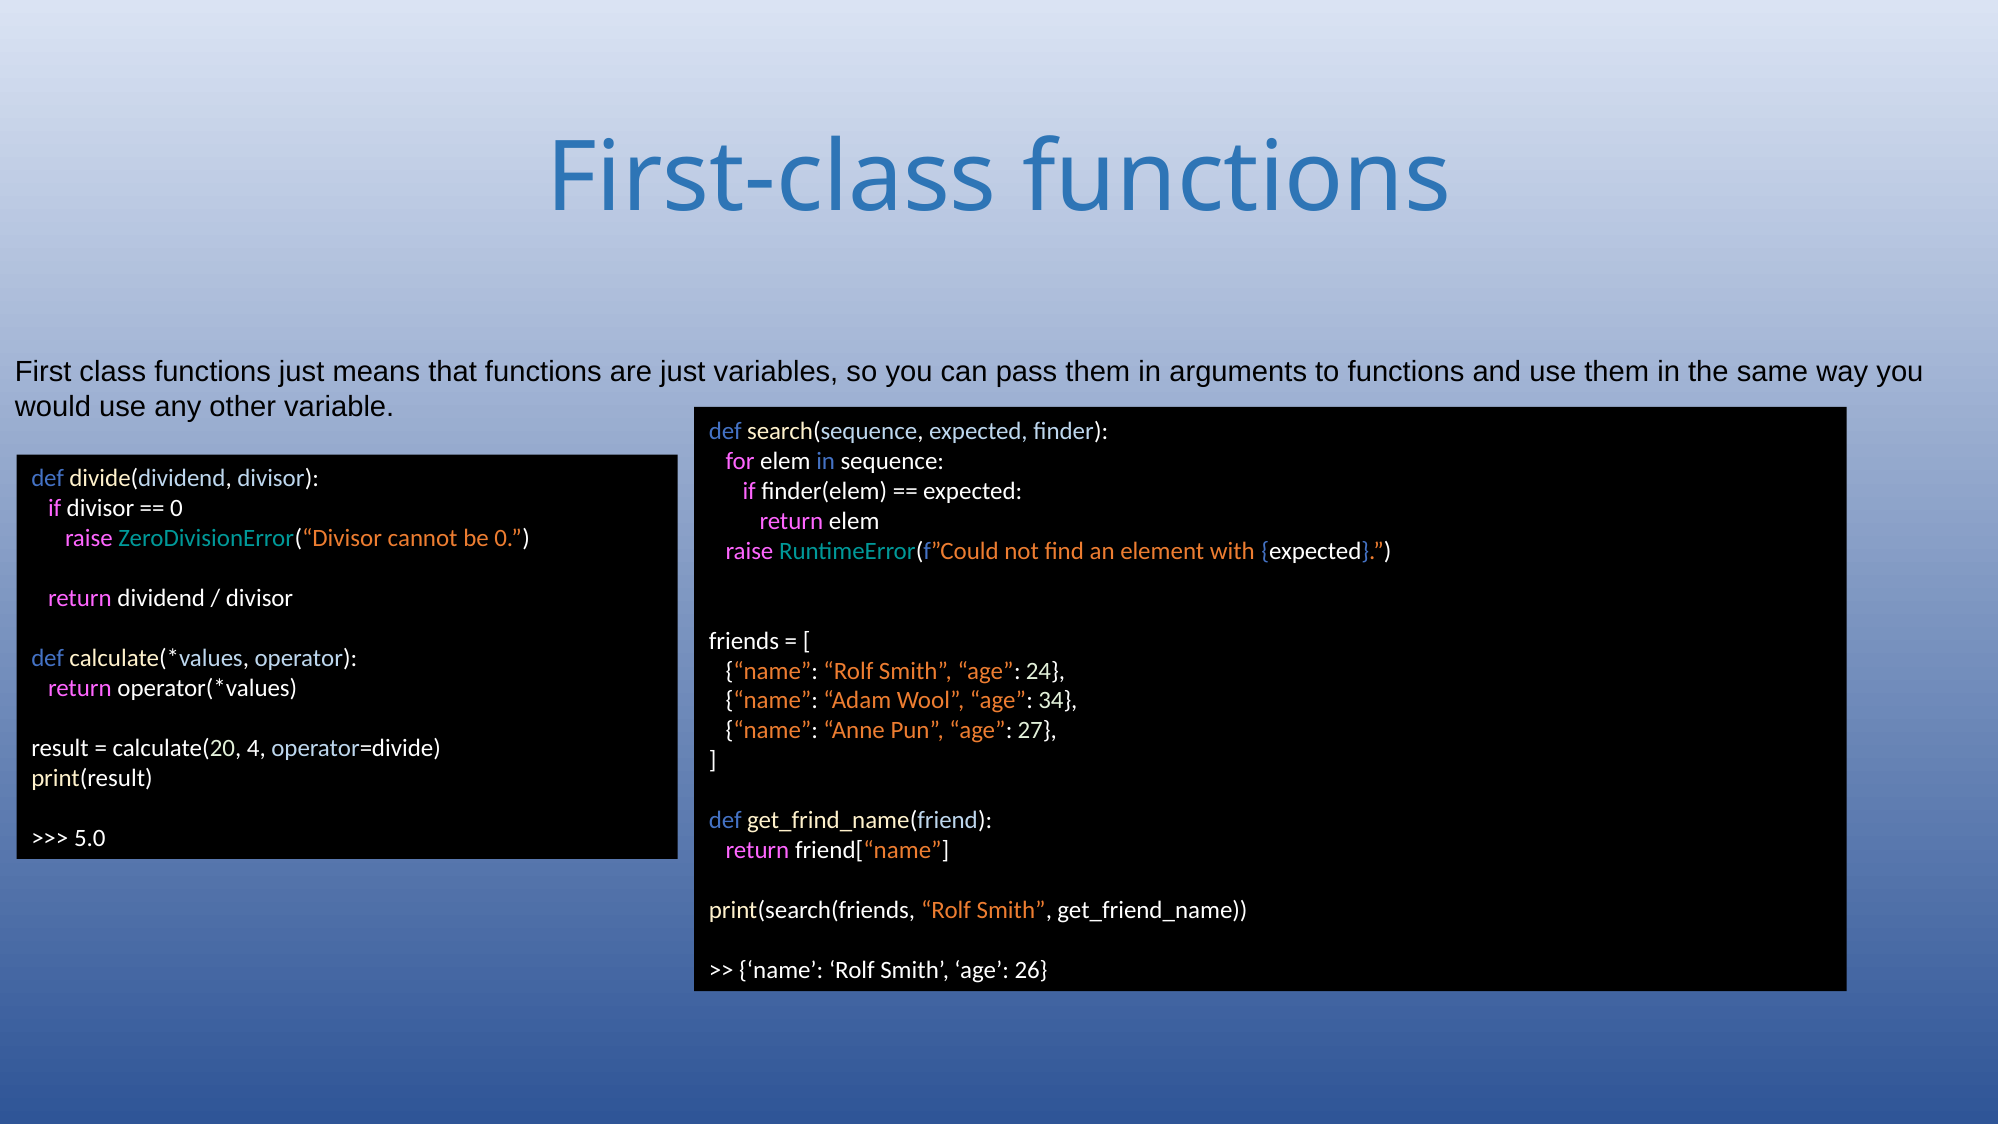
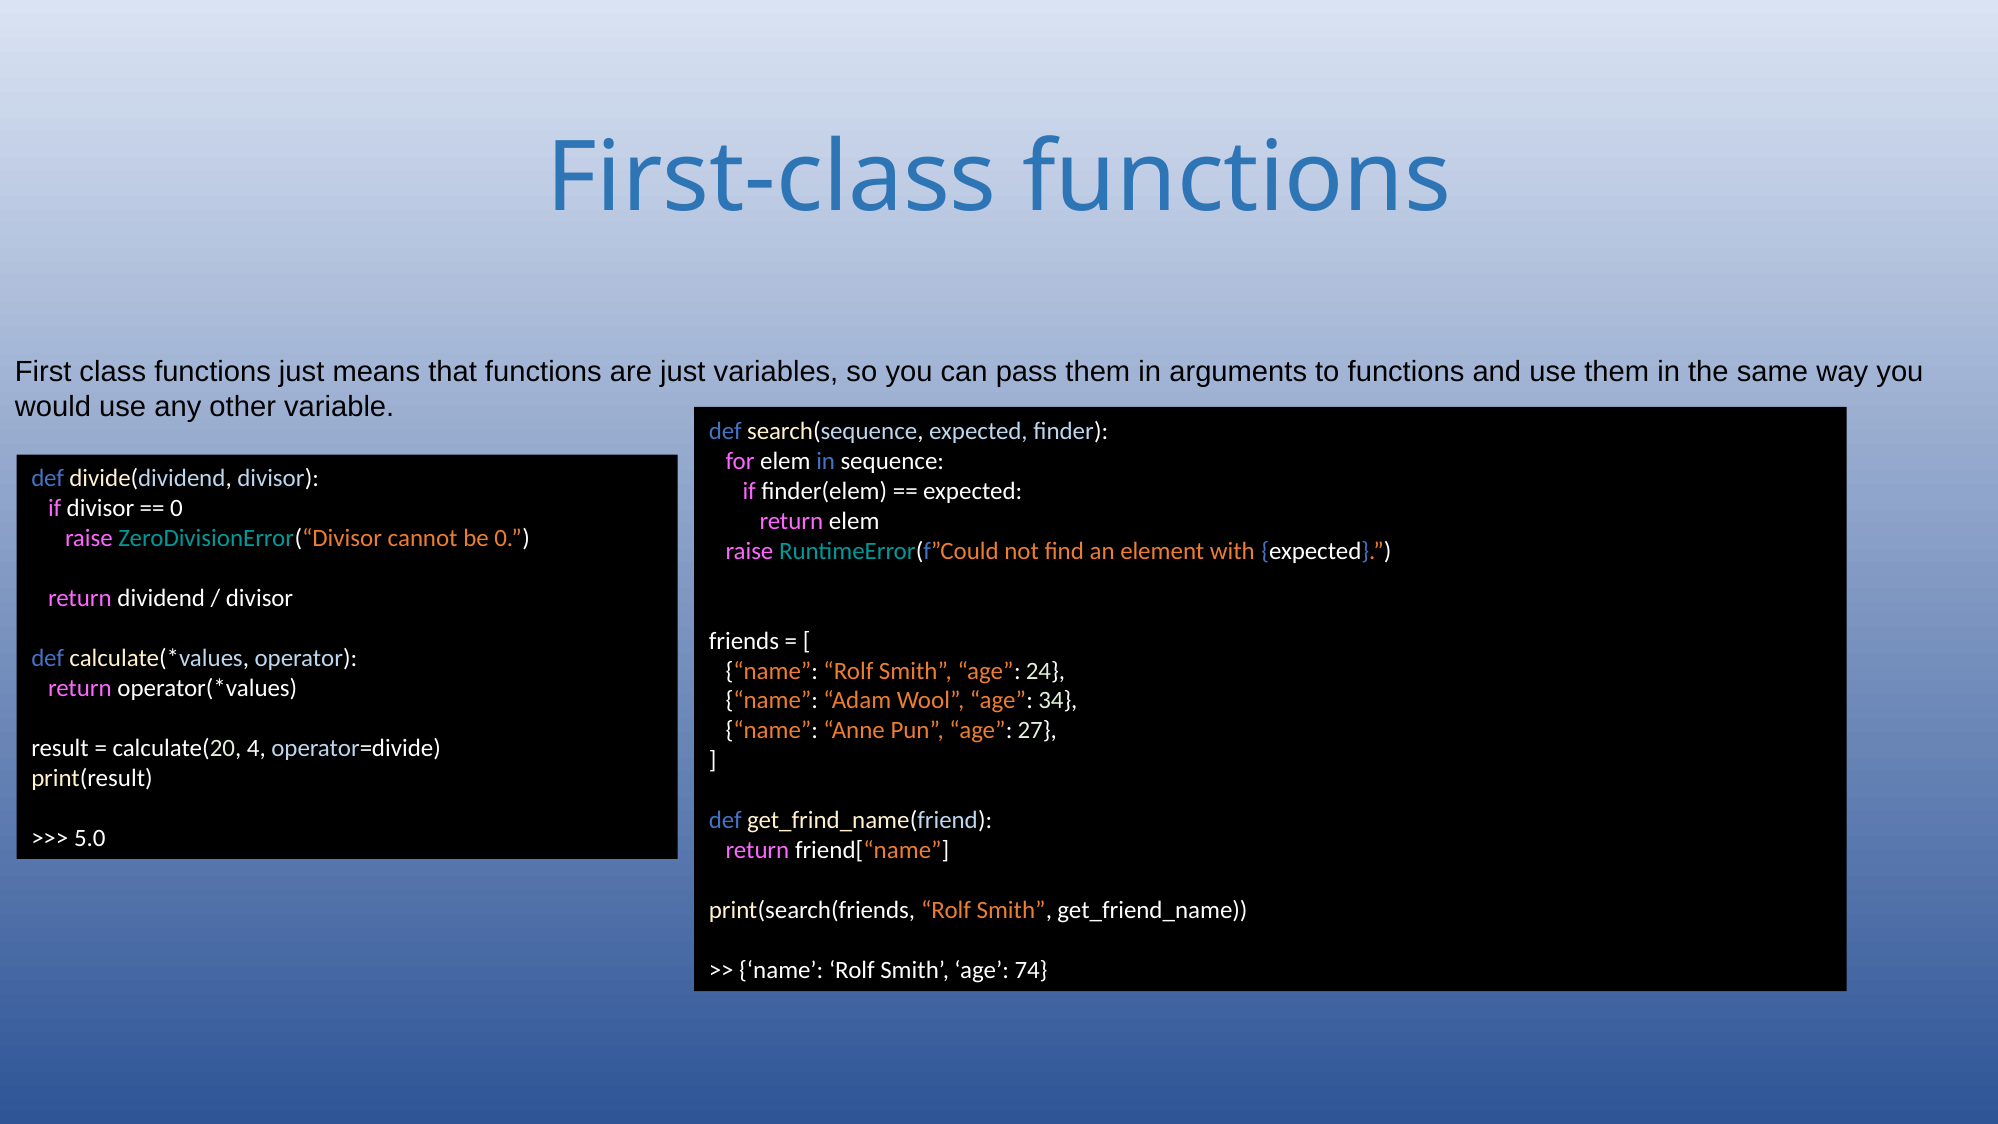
26: 26 -> 74
